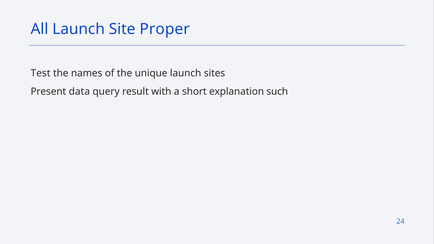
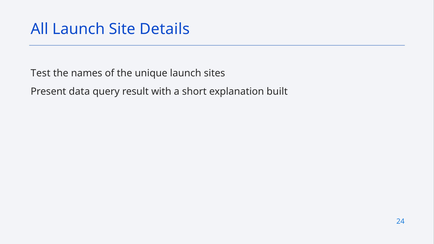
Proper: Proper -> Details
such: such -> built
